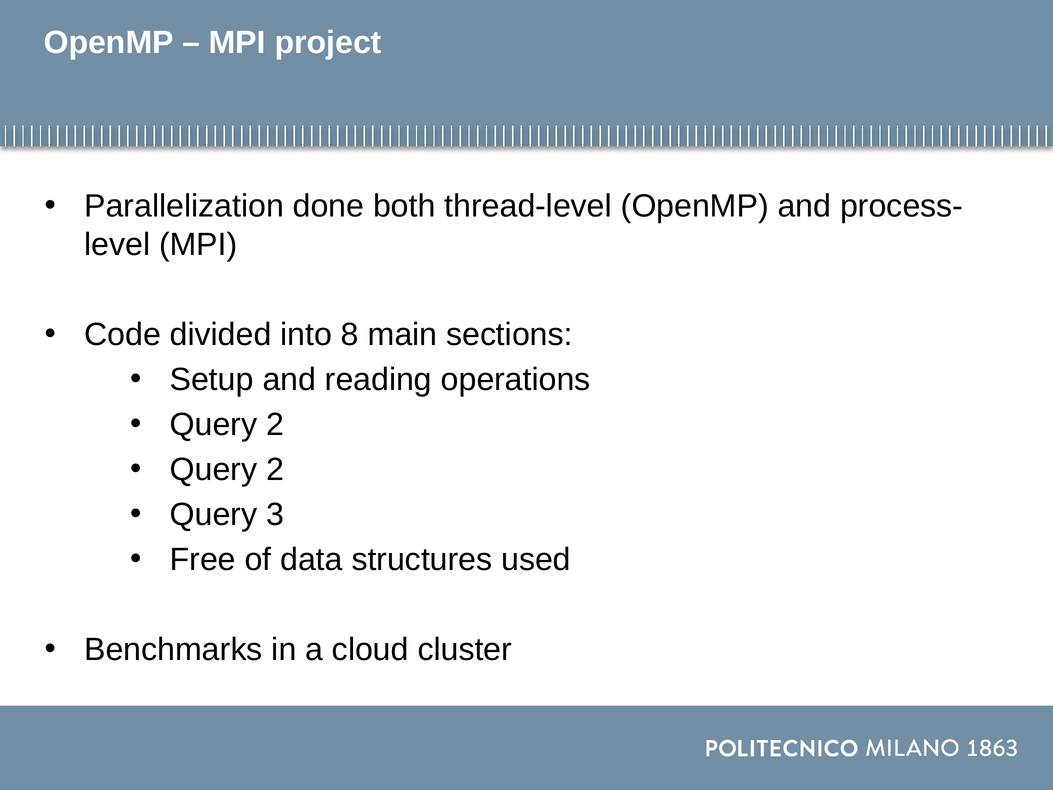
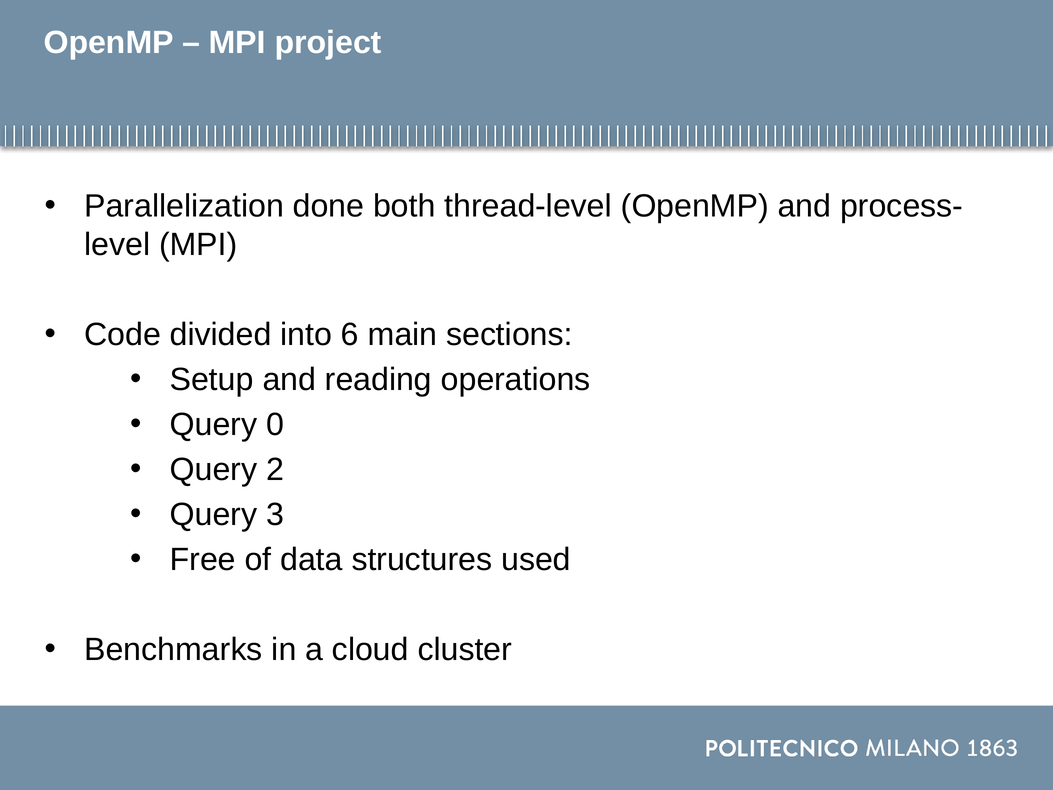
8: 8 -> 6
2 at (275, 425): 2 -> 0
